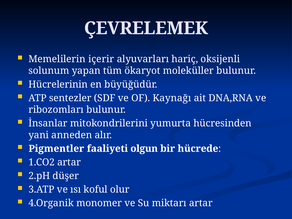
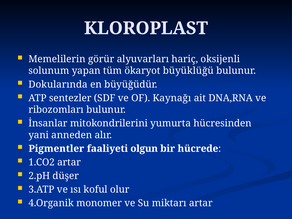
ÇEVRELEMEK: ÇEVRELEMEK -> KLOROPLAST
içerir: içerir -> görür
moleküller: moleküller -> büyüklüğü
Hücrelerinin: Hücrelerinin -> Dokularında
